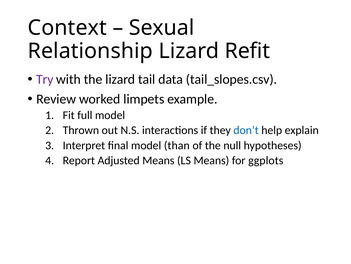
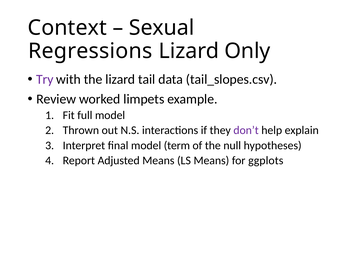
Relationship: Relationship -> Regressions
Refit: Refit -> Only
don’t colour: blue -> purple
than: than -> term
